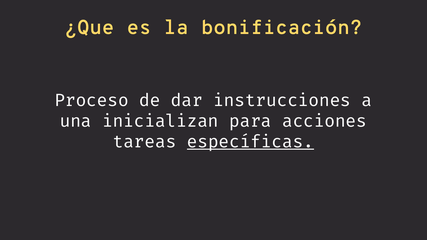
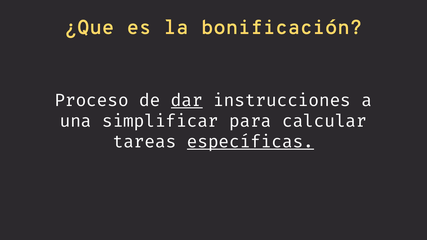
dar underline: none -> present
inicializan: inicializan -> simplificar
acciones: acciones -> calcular
